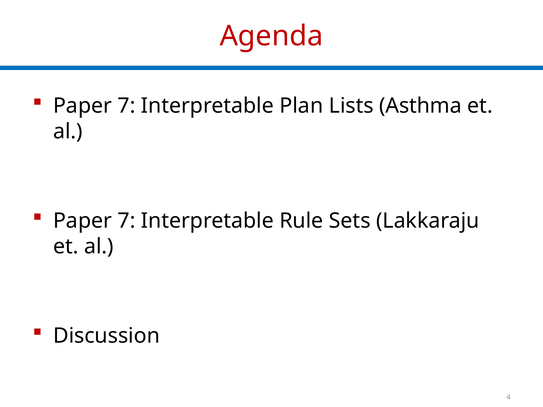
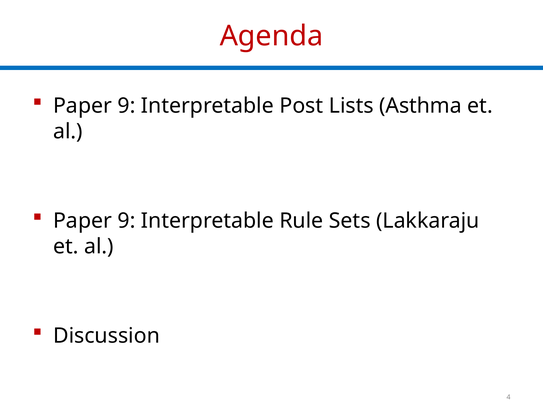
7 at (126, 106): 7 -> 9
Plan: Plan -> Post
7 at (126, 221): 7 -> 9
